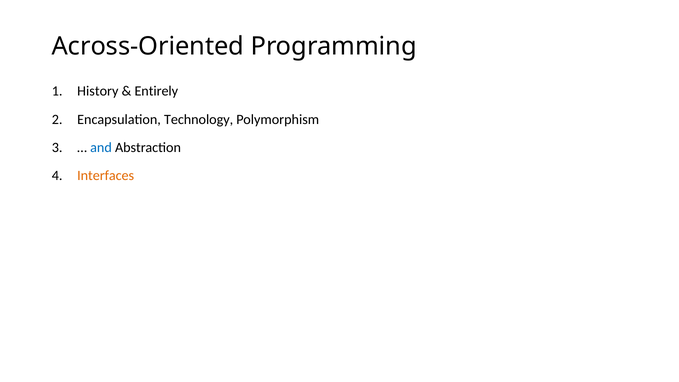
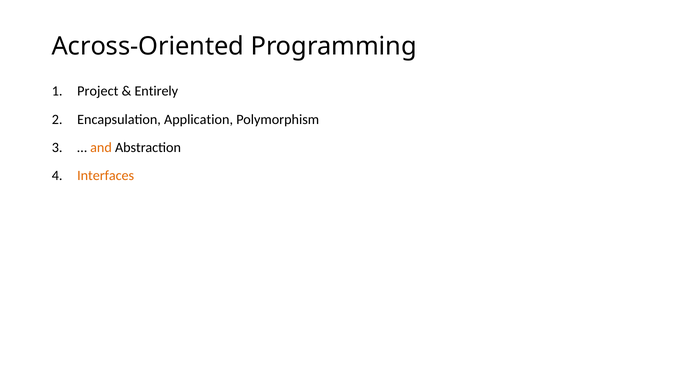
History: History -> Project
Technology: Technology -> Application
and colour: blue -> orange
